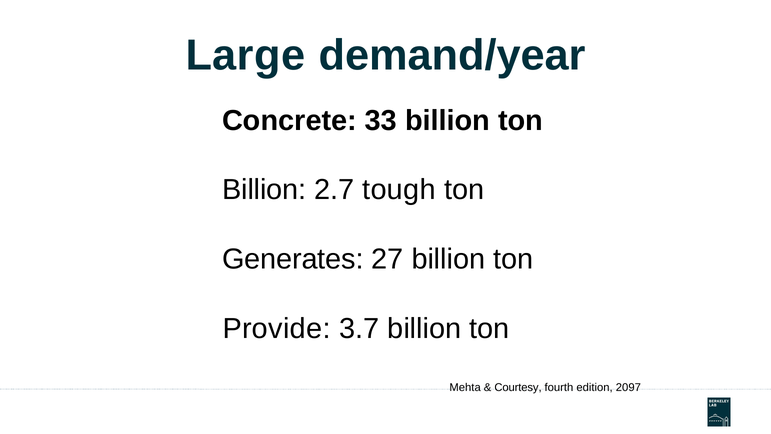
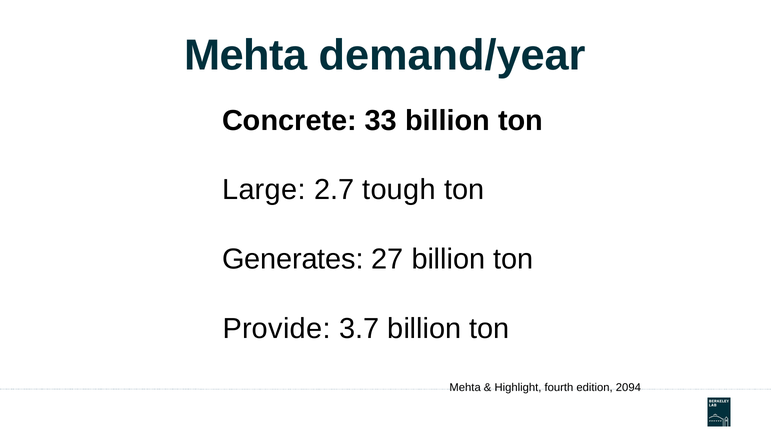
Large at (245, 56): Large -> Mehta
Billion at (264, 190): Billion -> Large
Courtesy: Courtesy -> Highlight
2097: 2097 -> 2094
